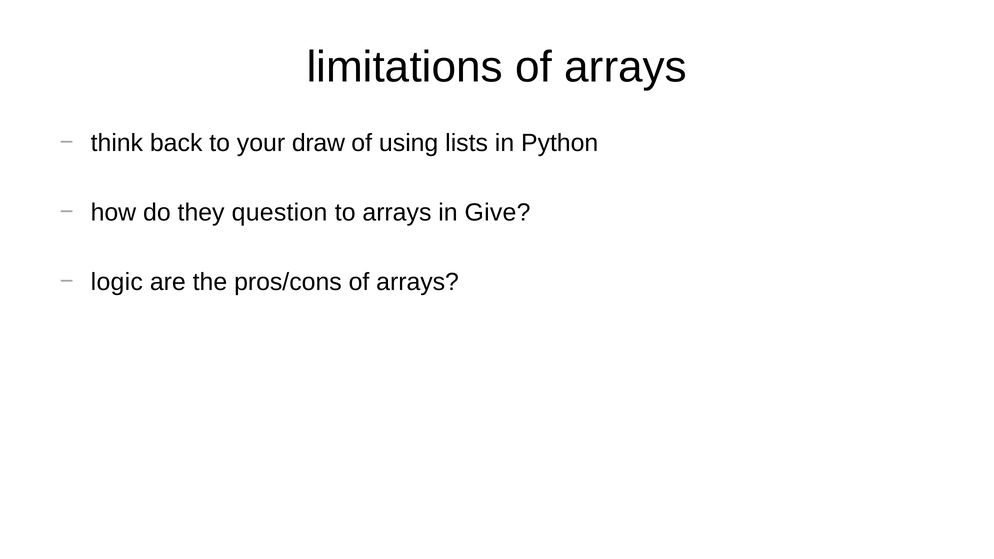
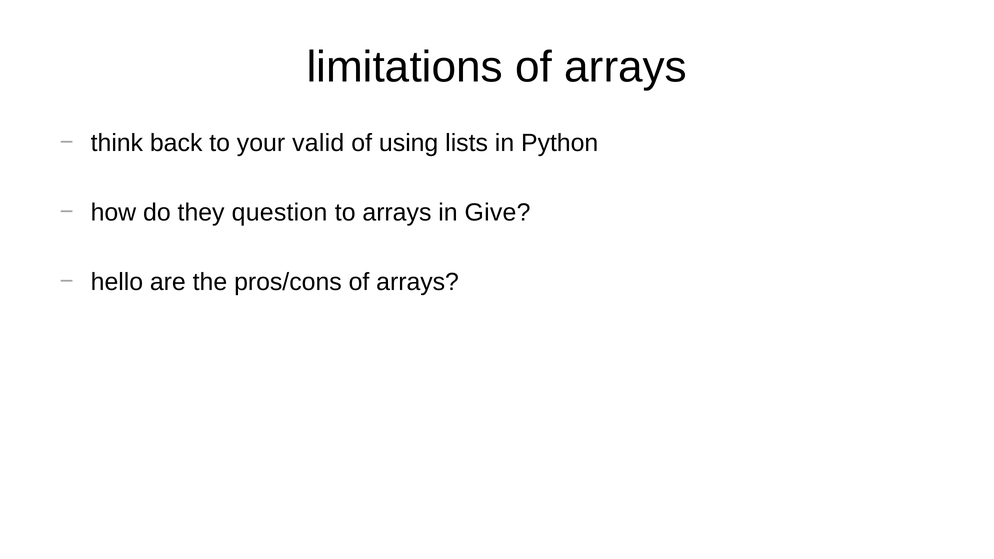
draw: draw -> valid
logic: logic -> hello
